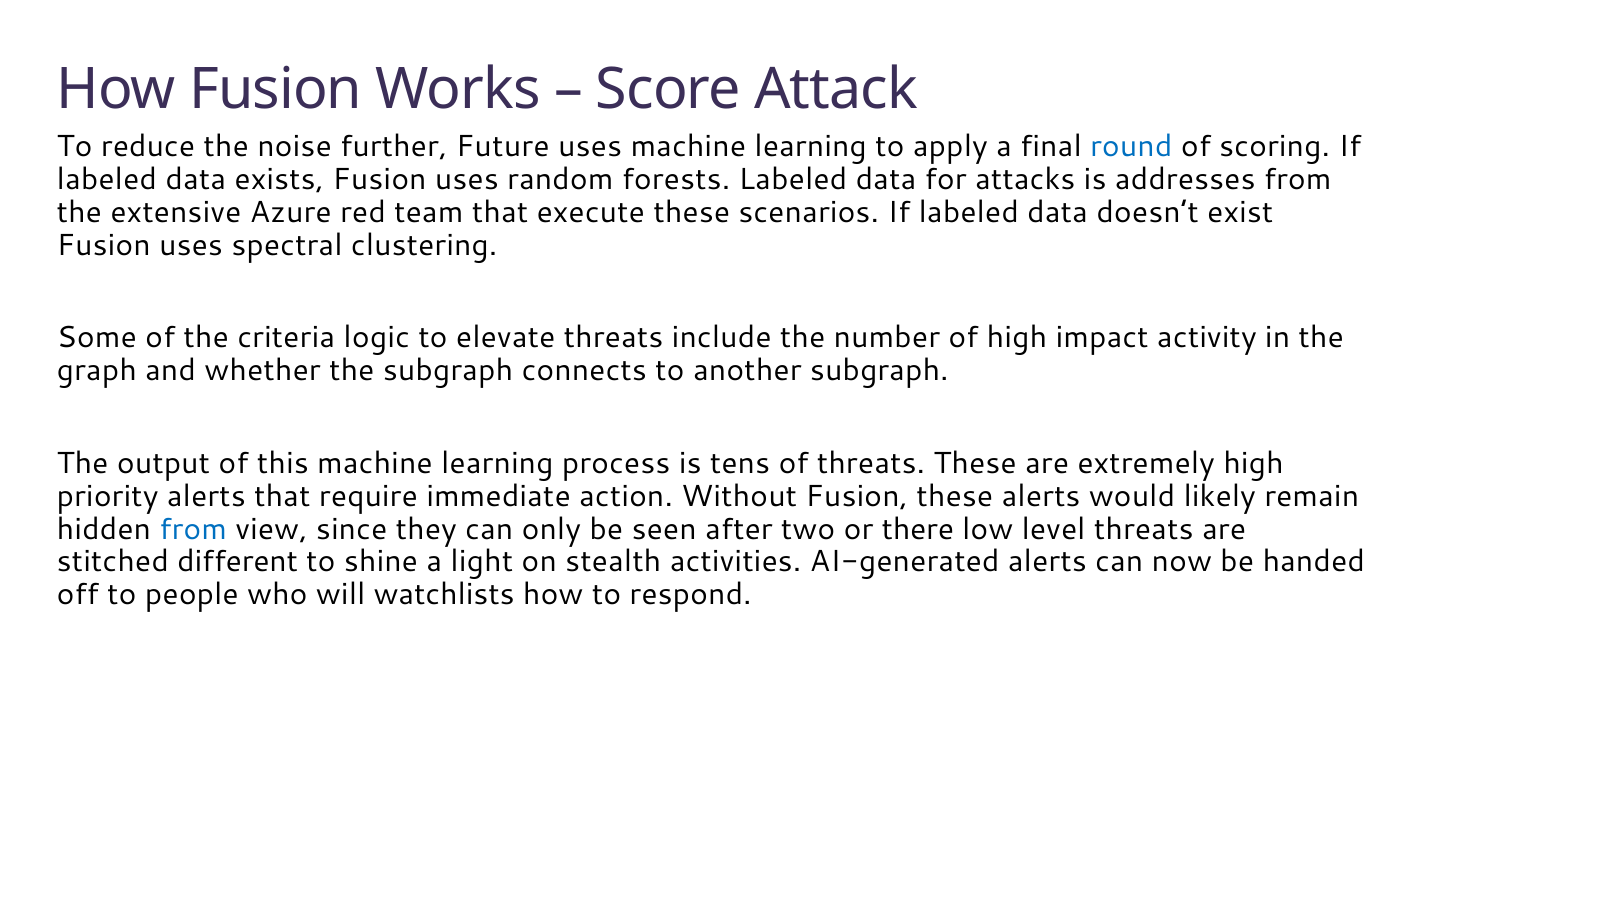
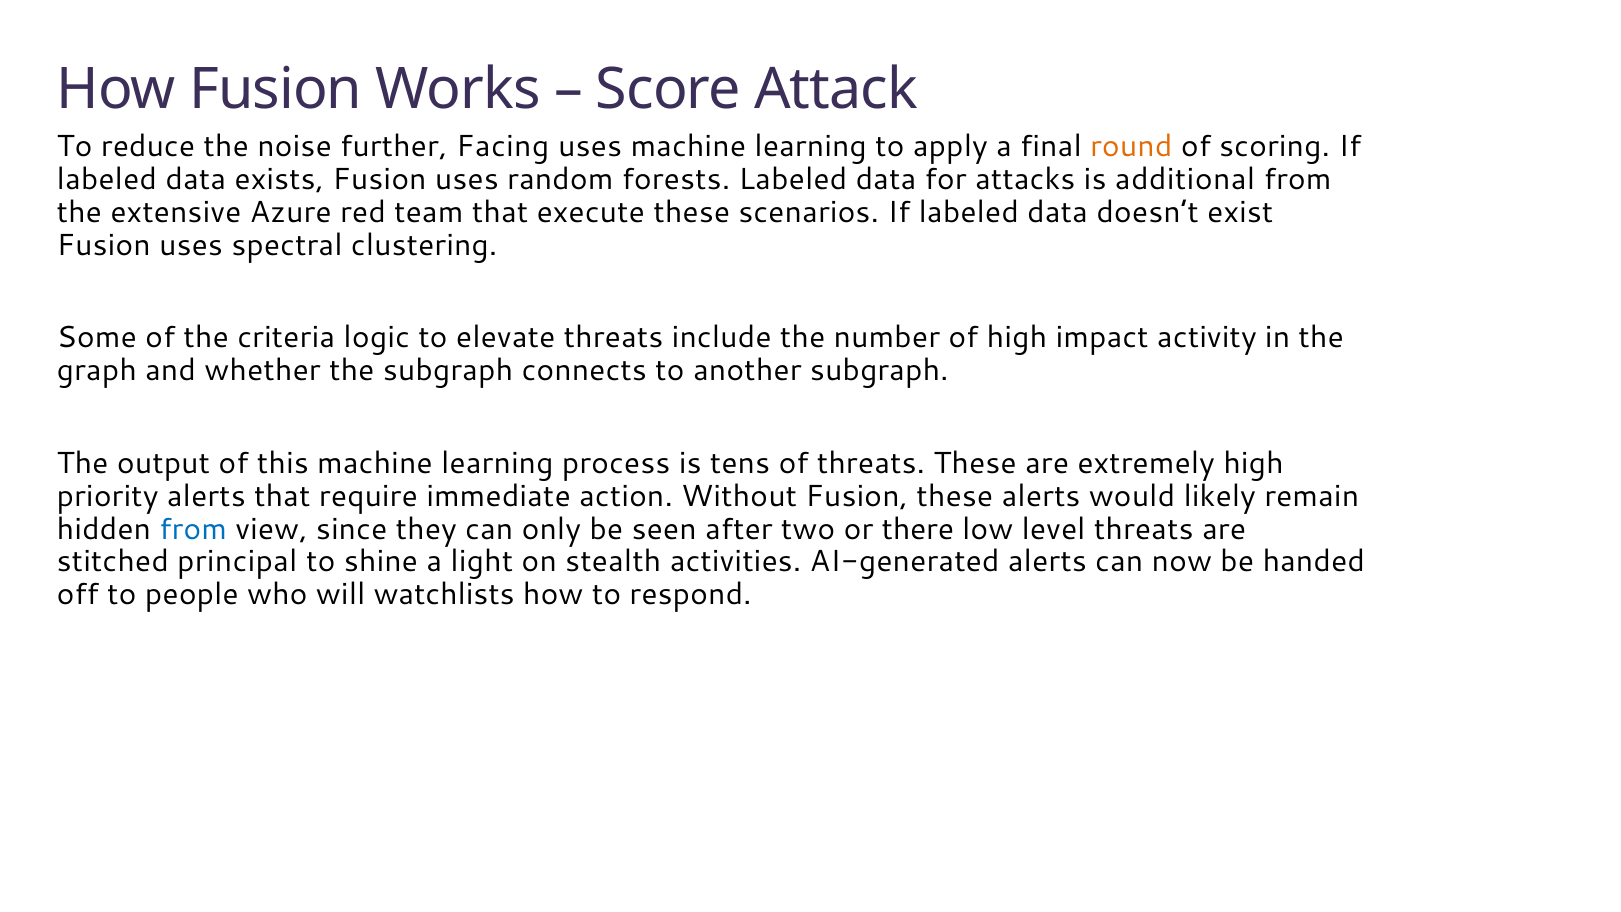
Future: Future -> Facing
round colour: blue -> orange
addresses: addresses -> additional
different: different -> principal
